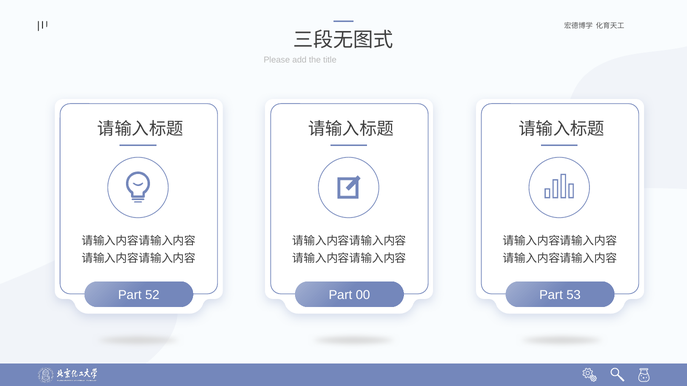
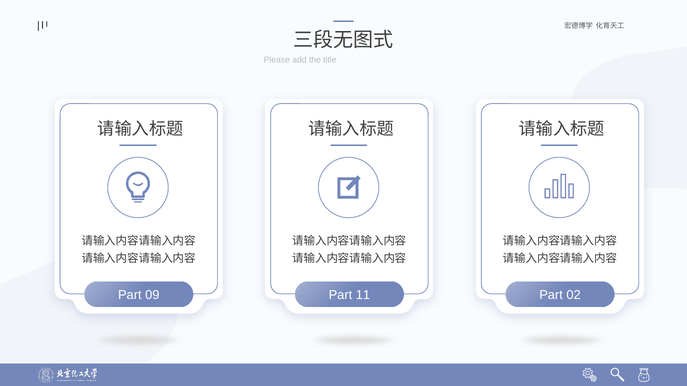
52: 52 -> 09
00: 00 -> 11
53: 53 -> 02
